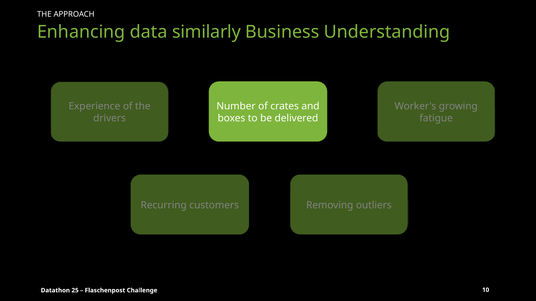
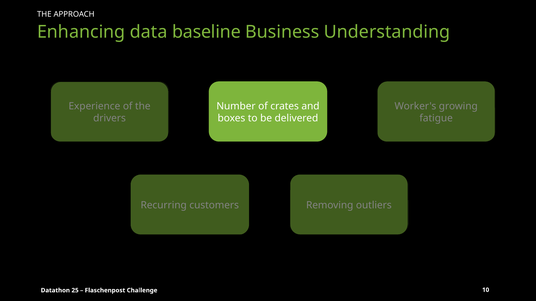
similarly: similarly -> baseline
